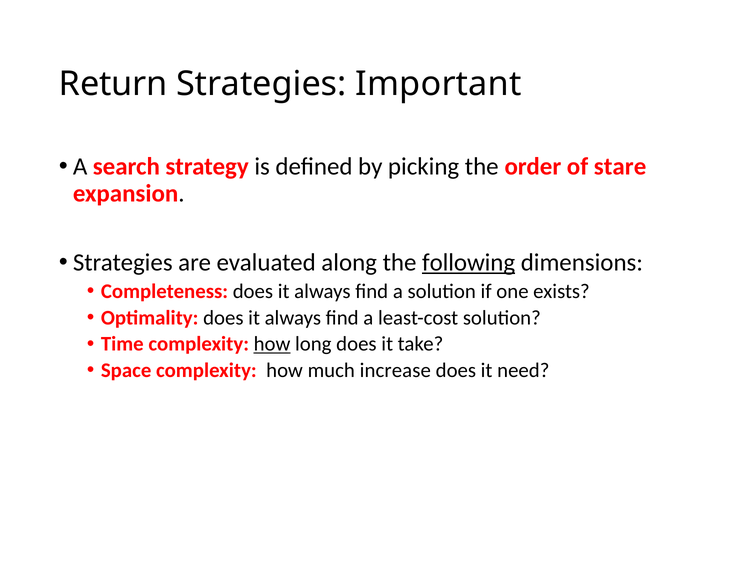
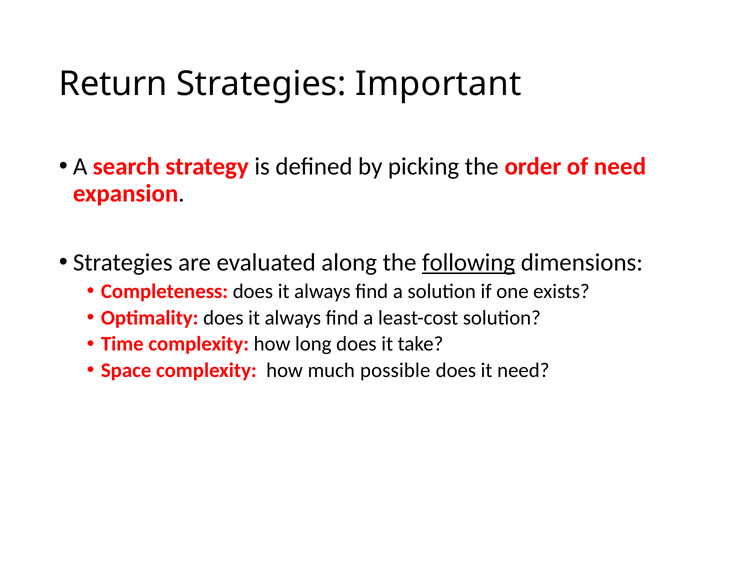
of stare: stare -> need
how at (272, 344) underline: present -> none
increase: increase -> possible
